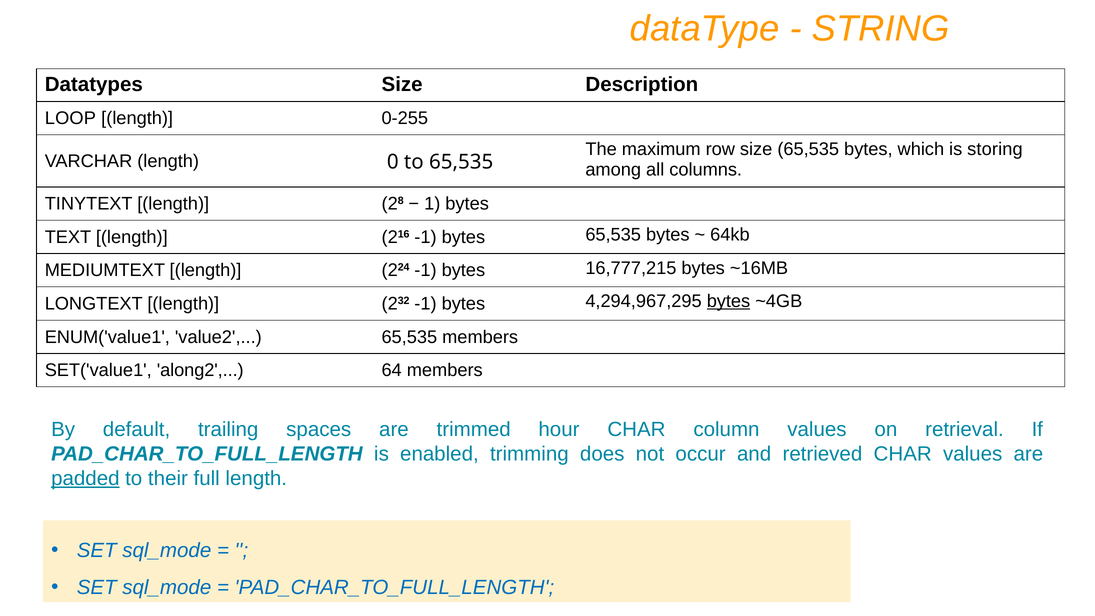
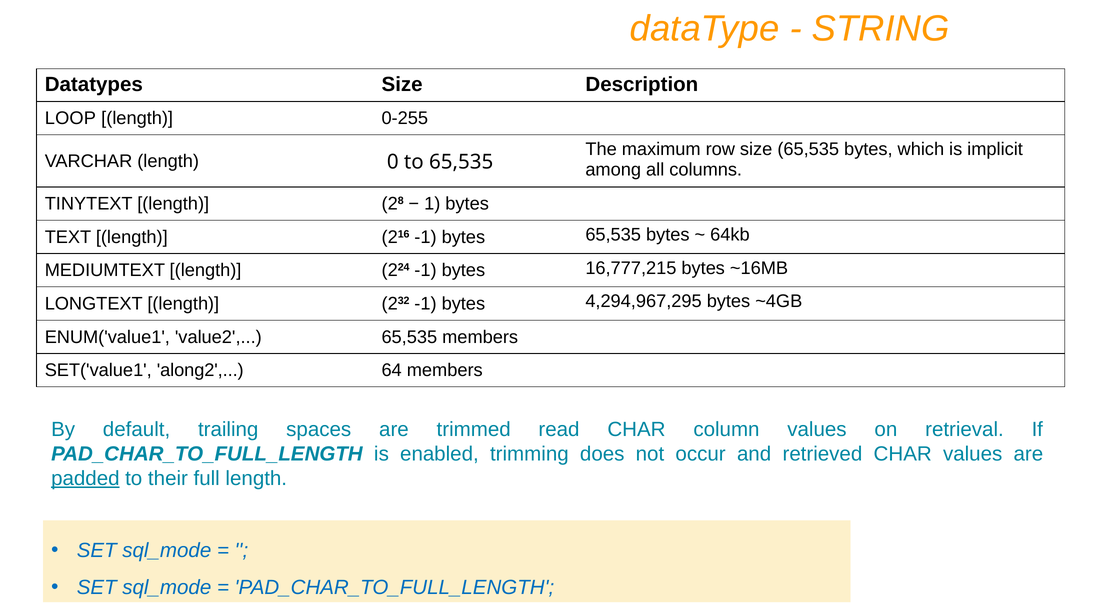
storing: storing -> implicit
bytes at (728, 301) underline: present -> none
hour: hour -> read
